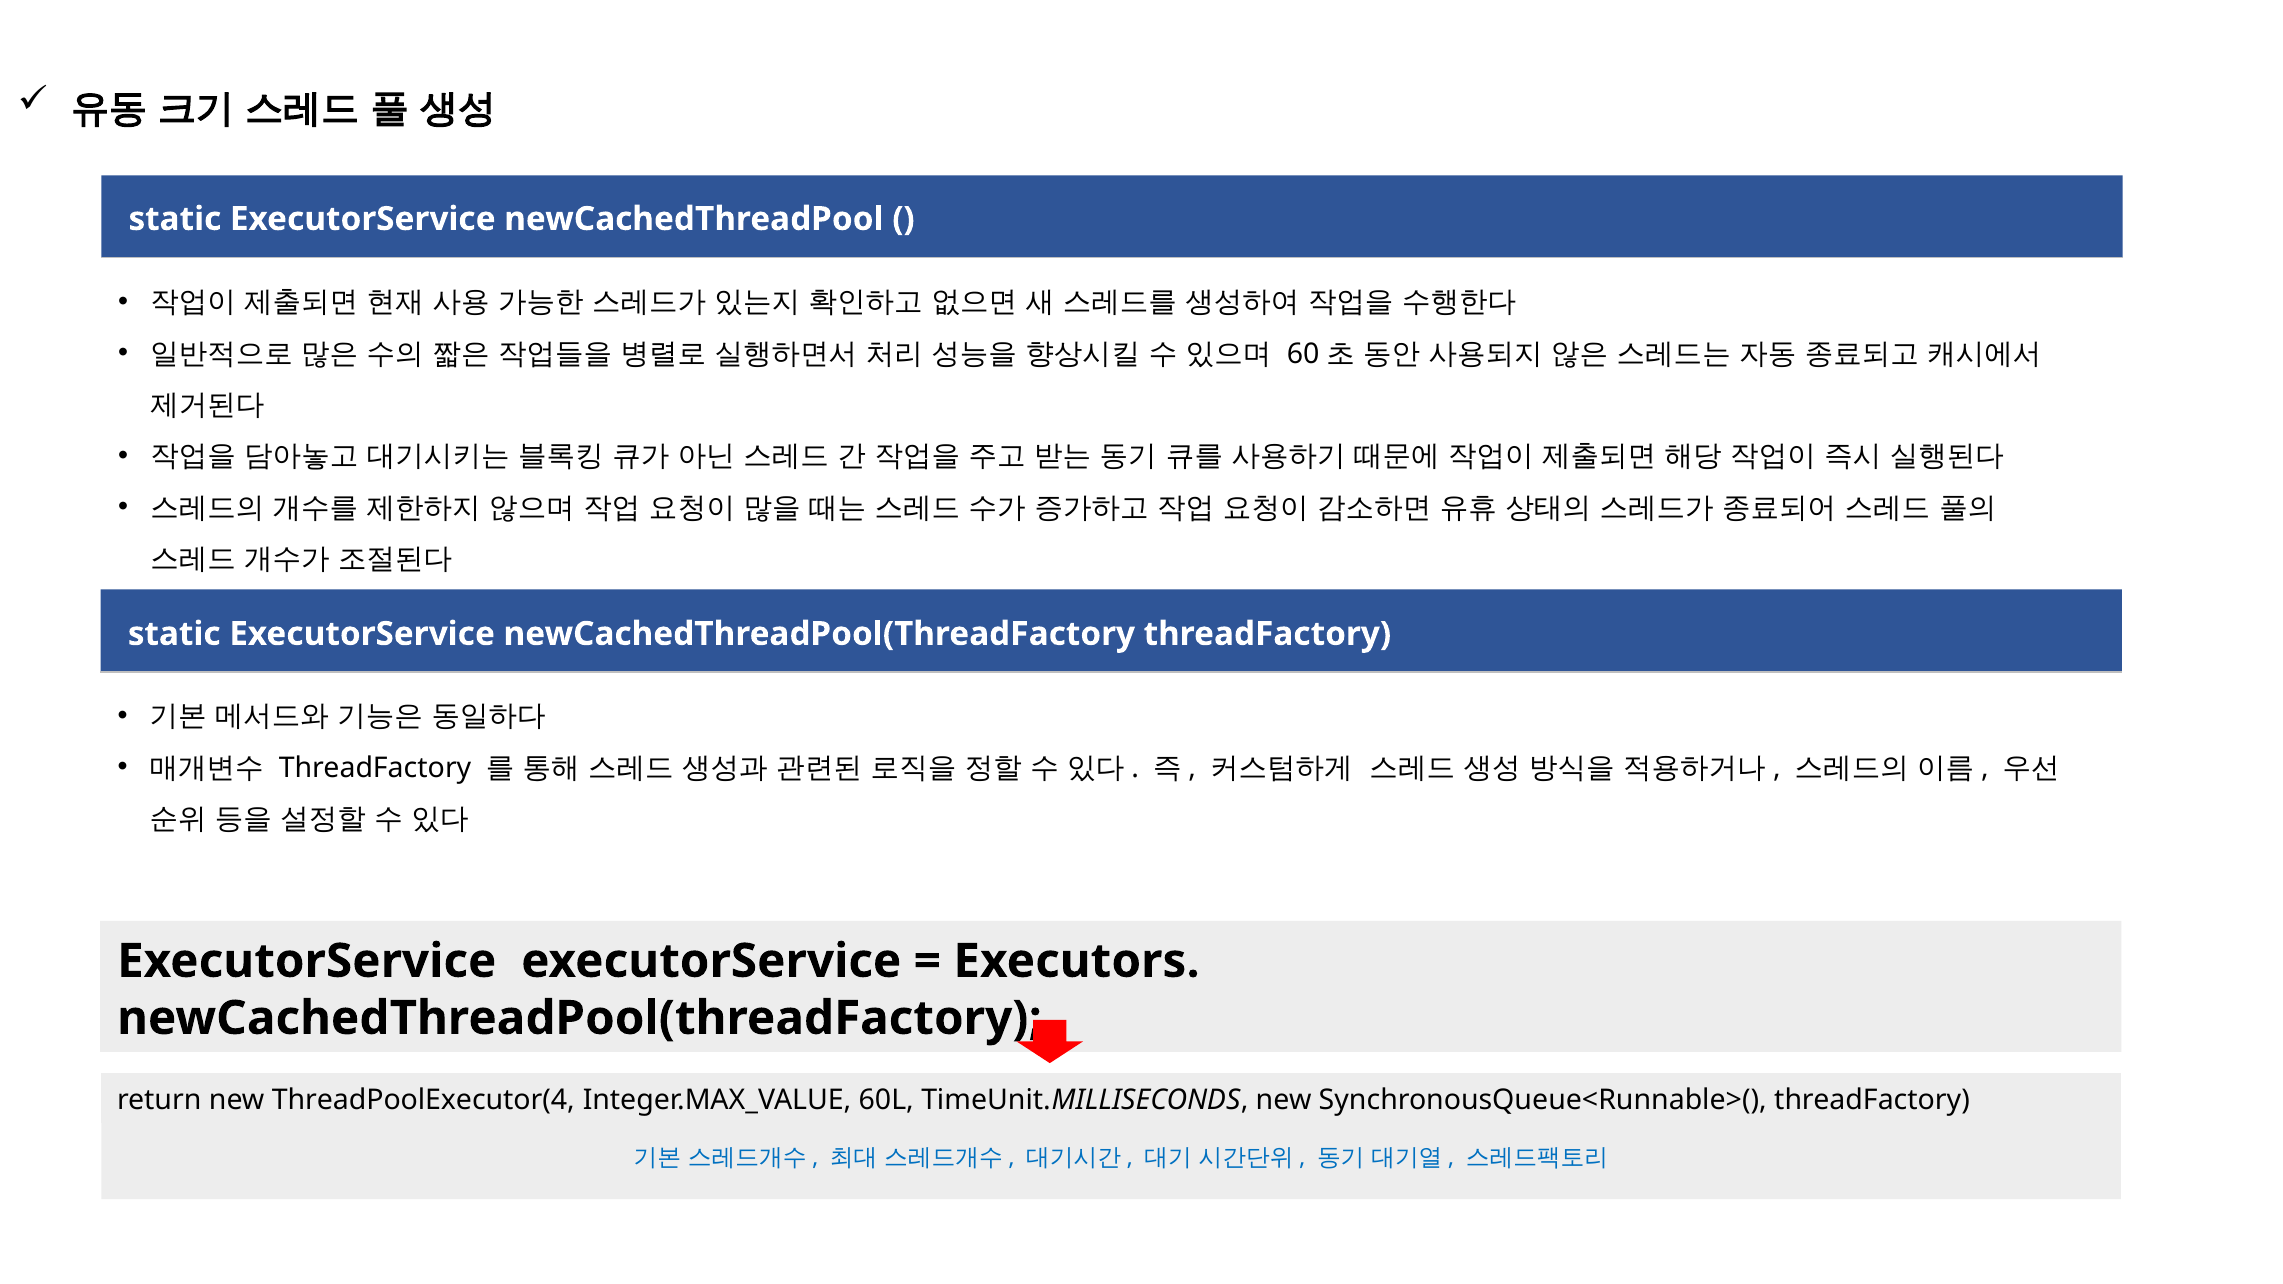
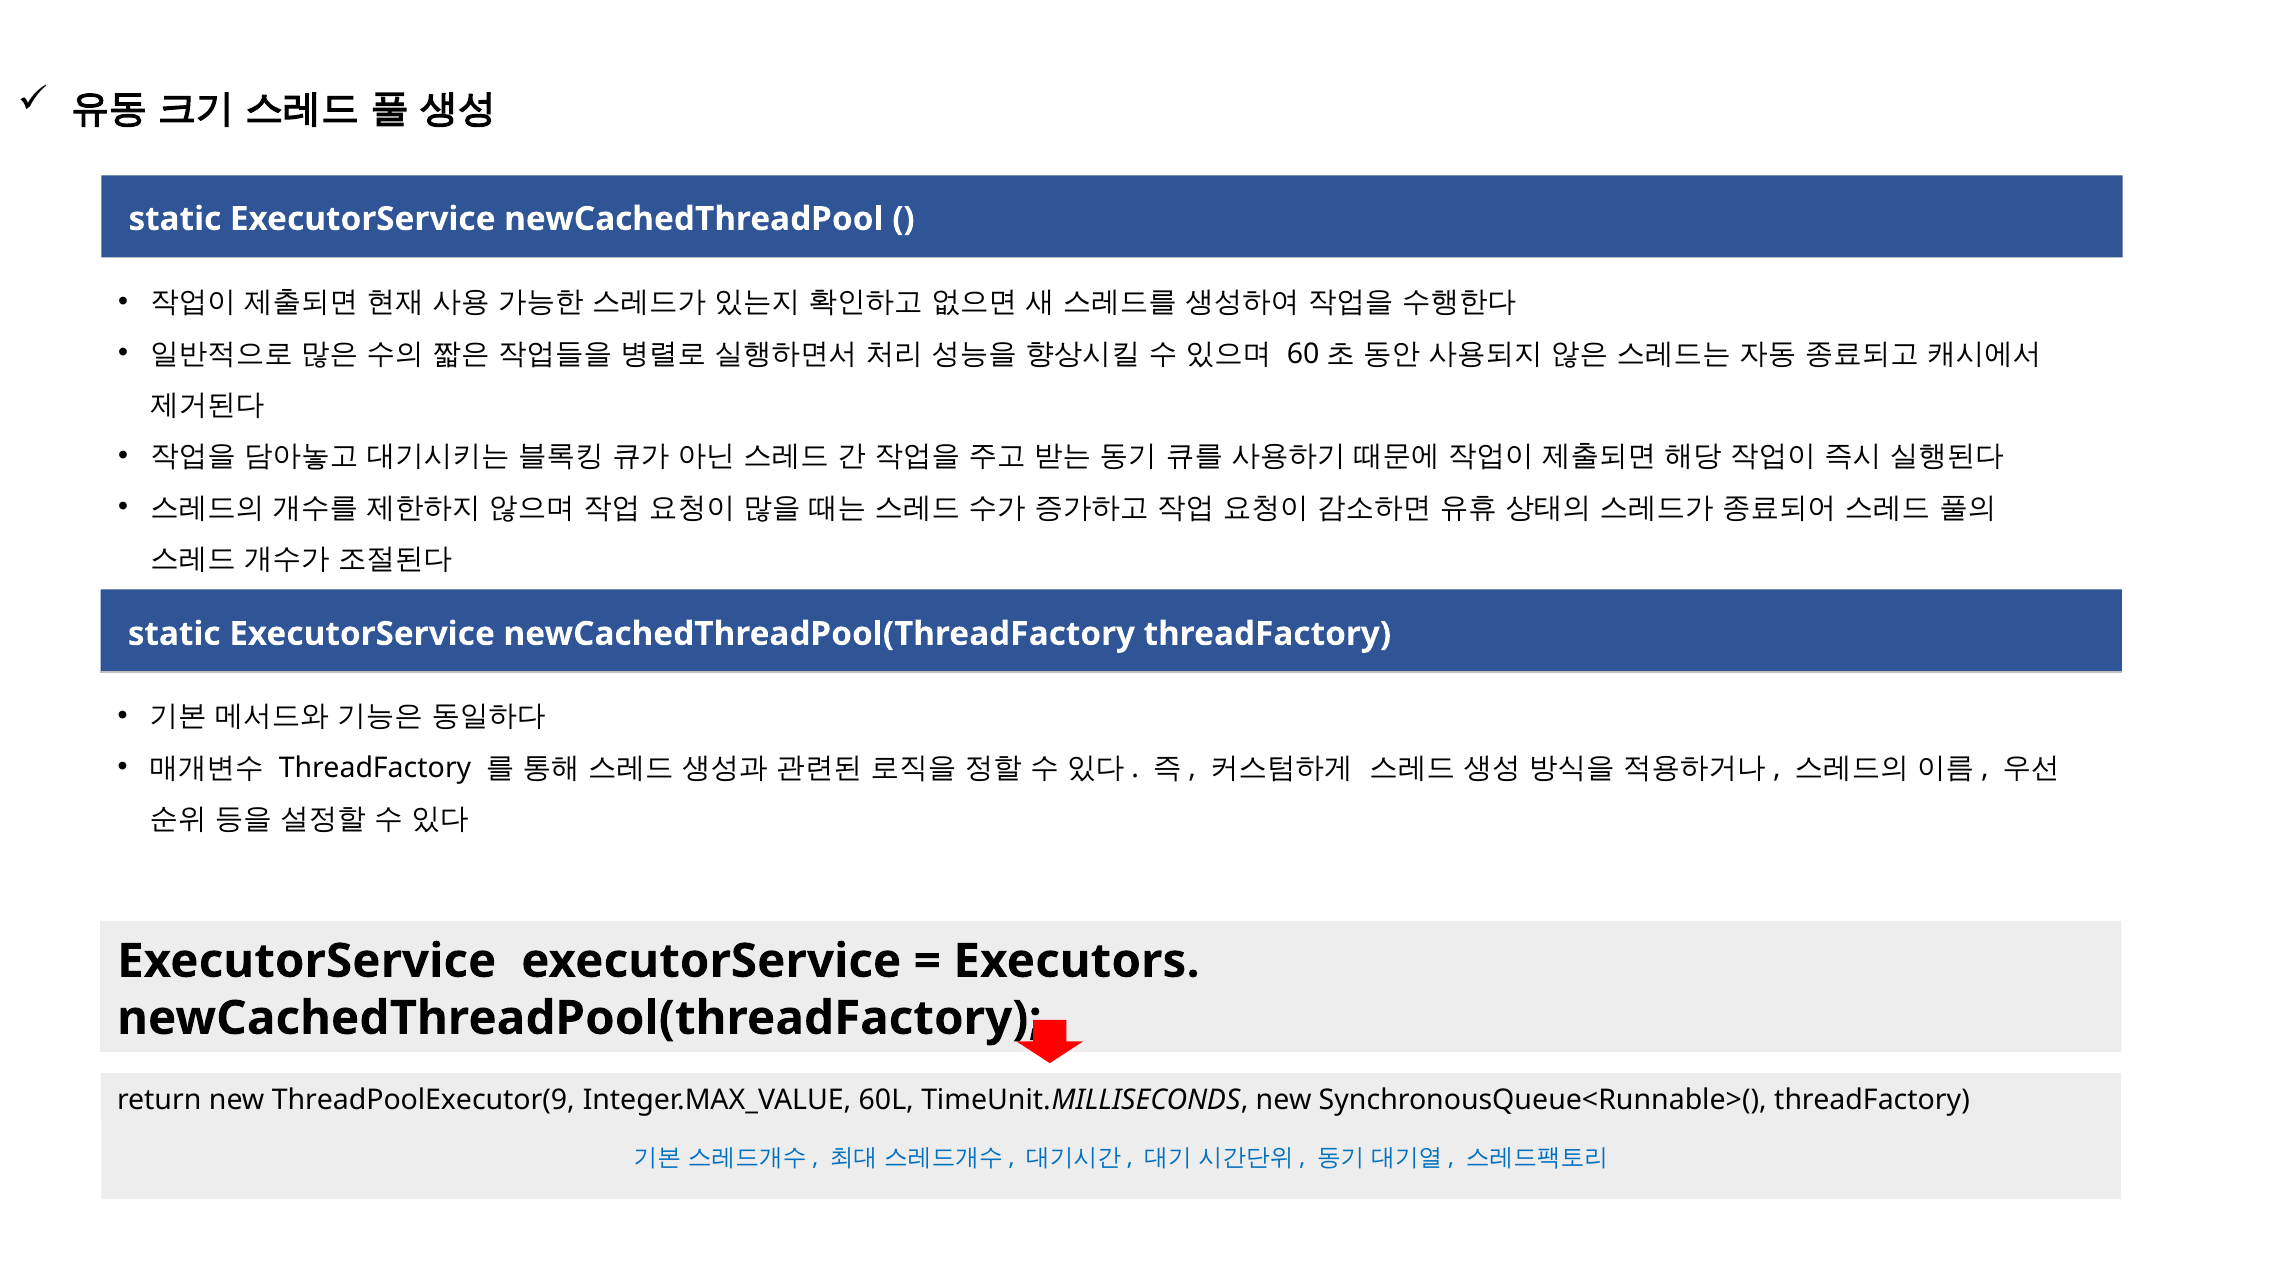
ThreadPoolExecutor(4: ThreadPoolExecutor(4 -> ThreadPoolExecutor(9
